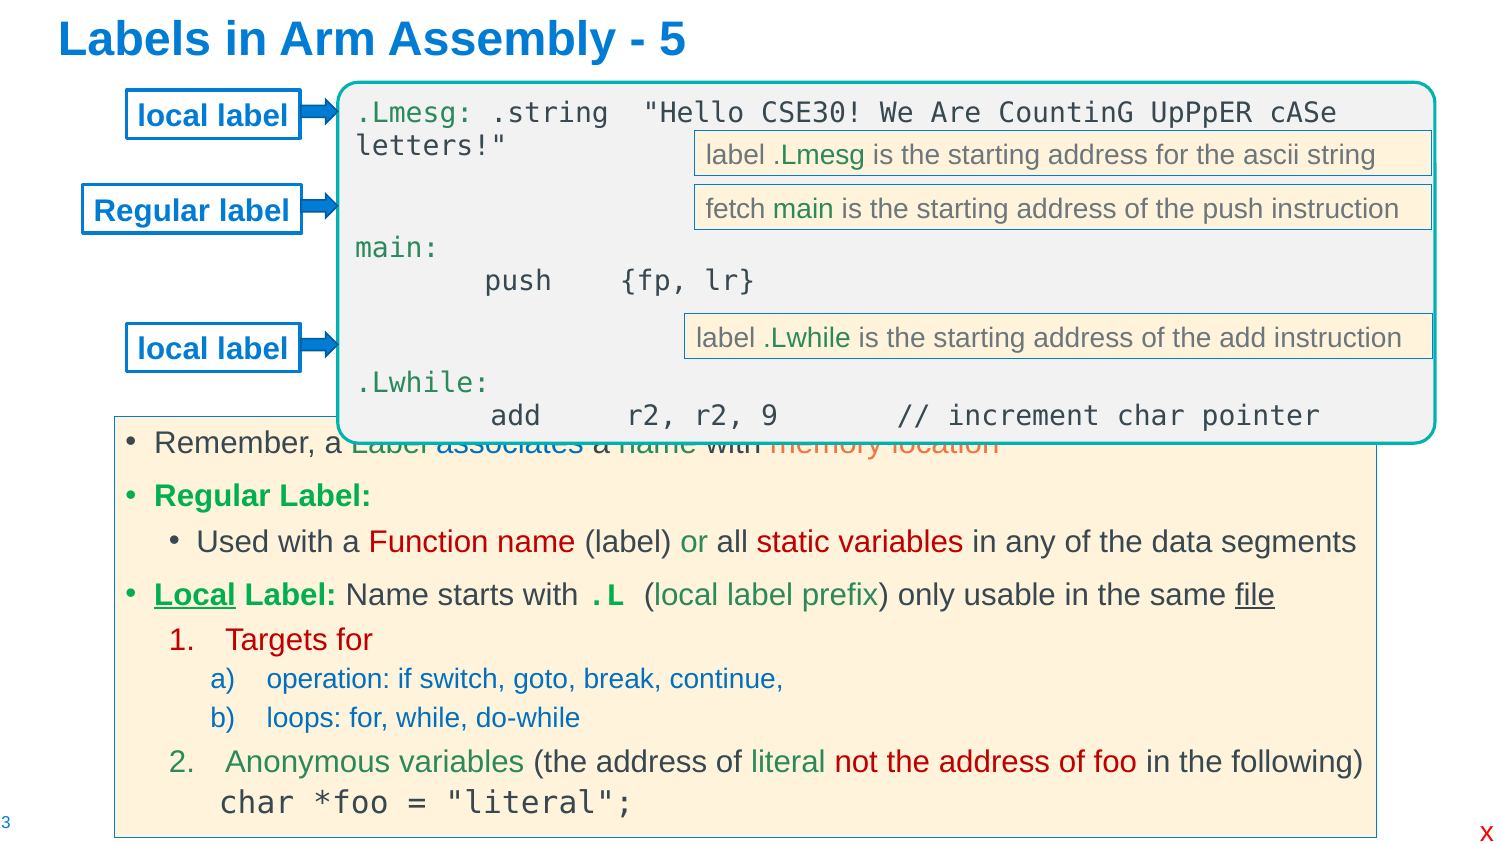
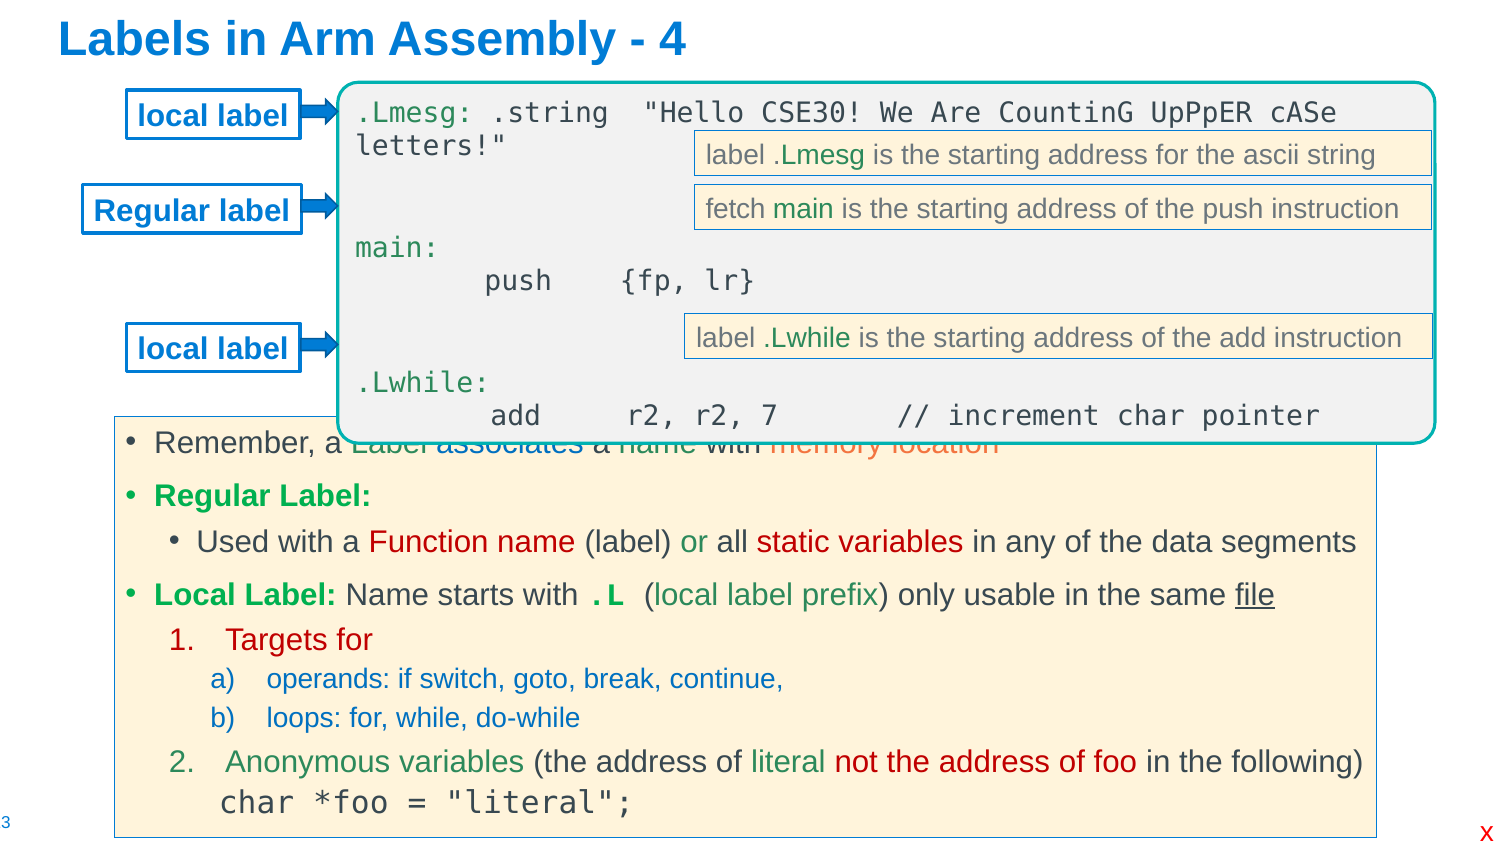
5: 5 -> 4
9: 9 -> 7
Local at (195, 595) underline: present -> none
operation: operation -> operands
